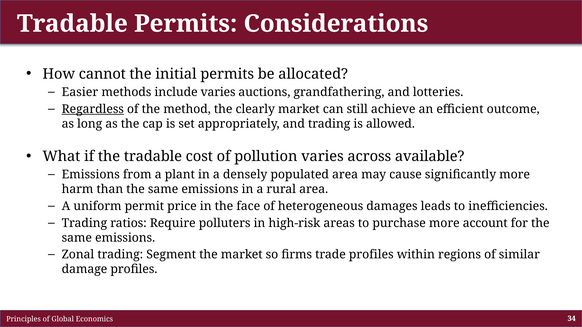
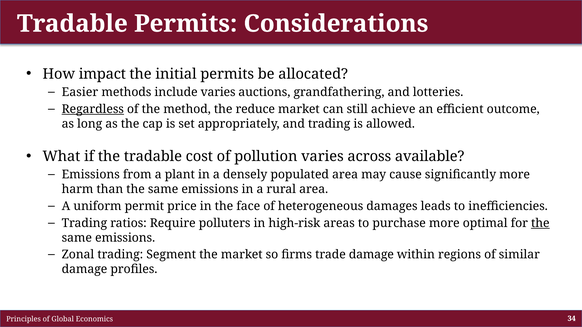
cannot: cannot -> impact
clearly: clearly -> reduce
account: account -> optimal
the at (540, 223) underline: none -> present
trade profiles: profiles -> damage
